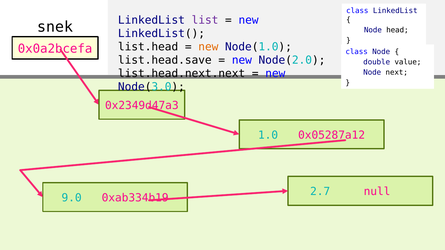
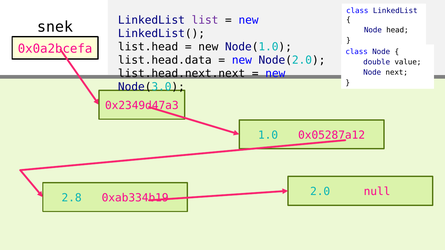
new at (208, 47) colour: orange -> black
list.head.save: list.head.save -> list.head.data
2.7: 2.7 -> 2.0
9.0: 9.0 -> 2.8
